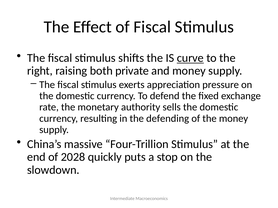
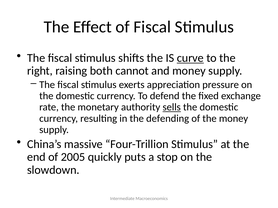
private: private -> cannot
sells underline: none -> present
2028: 2028 -> 2005
